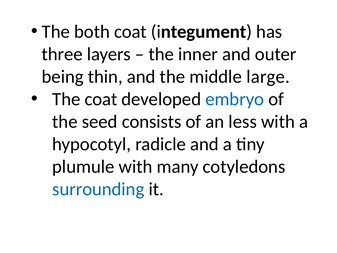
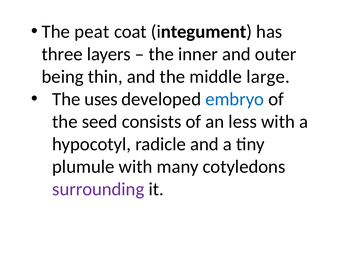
both: both -> peat
The coat: coat -> uses
surrounding colour: blue -> purple
